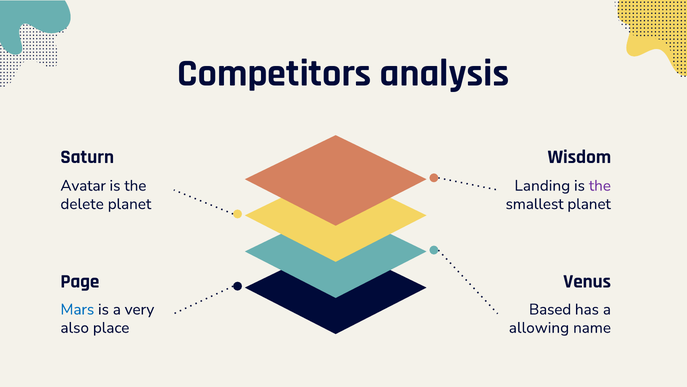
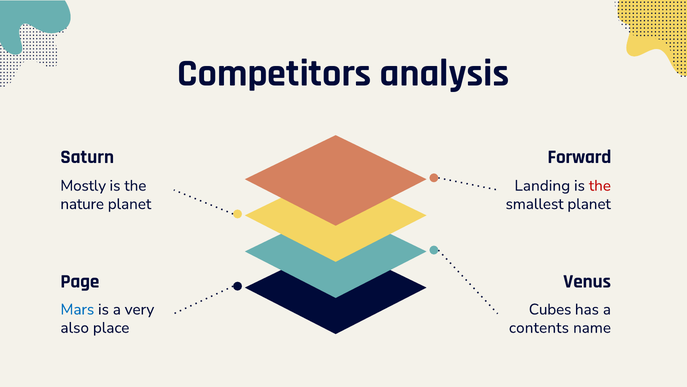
Wisdom: Wisdom -> Forward
Avatar: Avatar -> Mostly
the at (600, 185) colour: purple -> red
delete: delete -> nature
Based: Based -> Cubes
allowing: allowing -> contents
